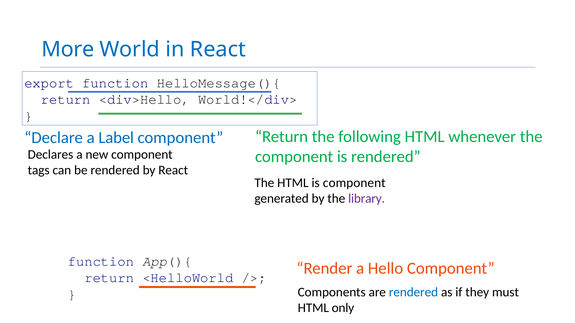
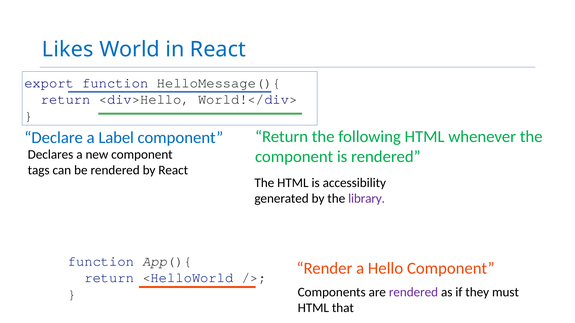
More: More -> Likes
is component: component -> accessibility
rendered at (413, 293) colour: blue -> purple
only: only -> that
